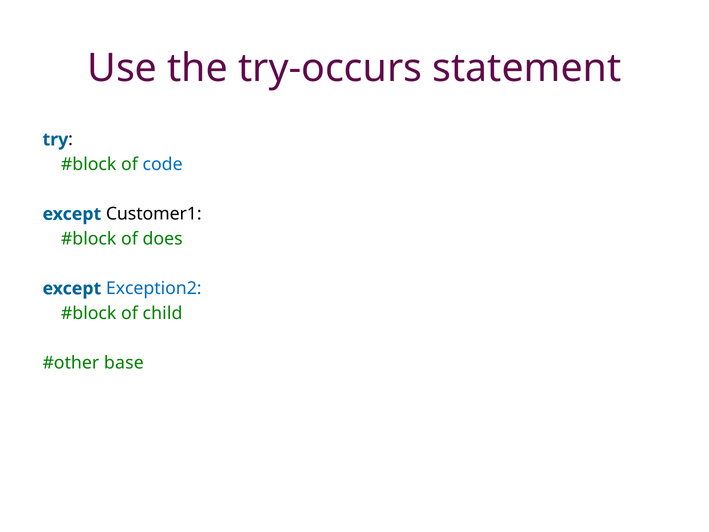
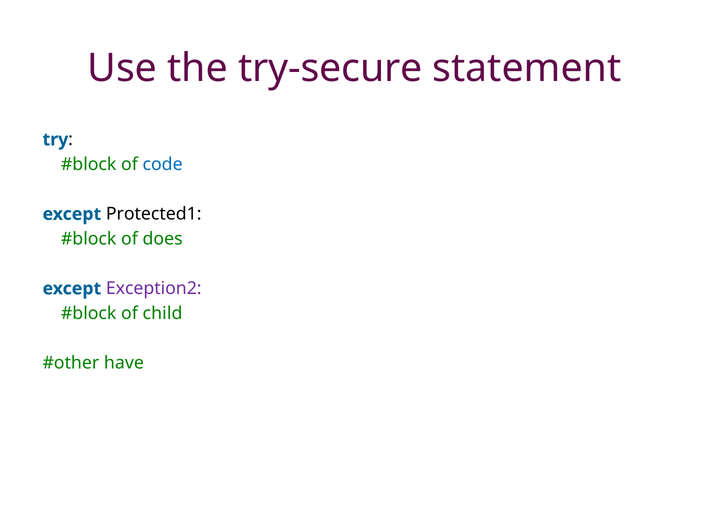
try-occurs: try-occurs -> try-secure
Customer1: Customer1 -> Protected1
Exception2 colour: blue -> purple
base: base -> have
